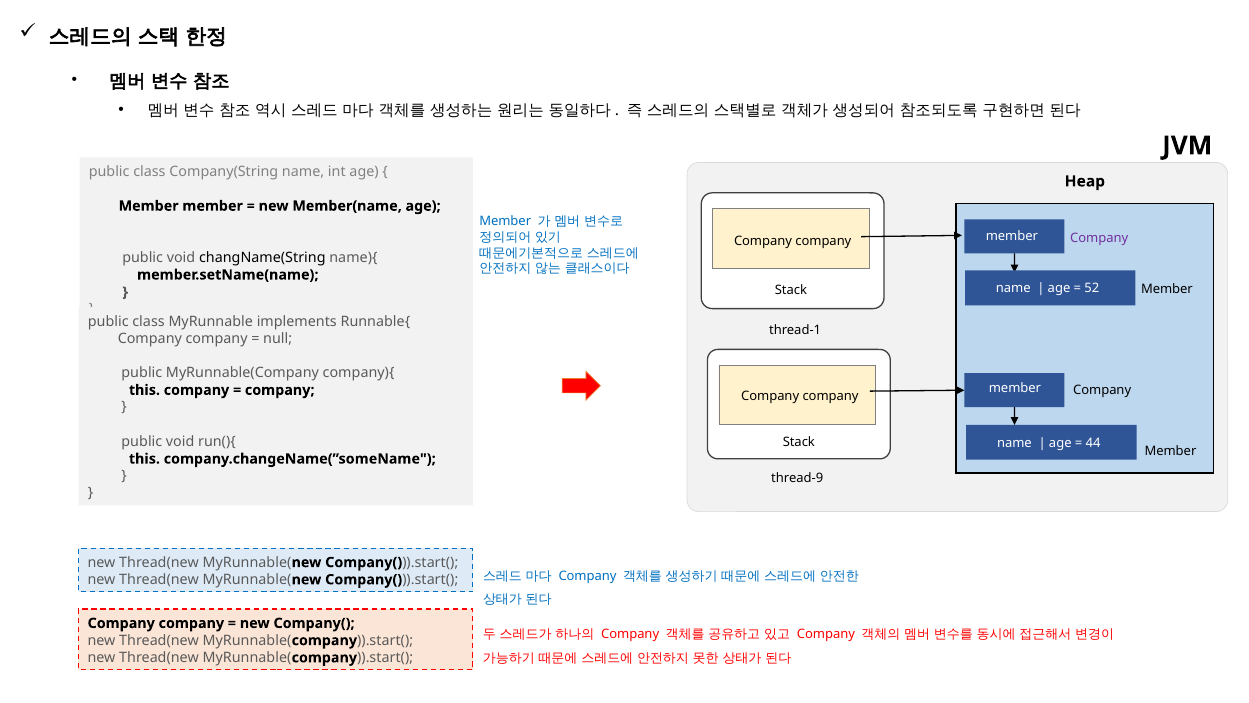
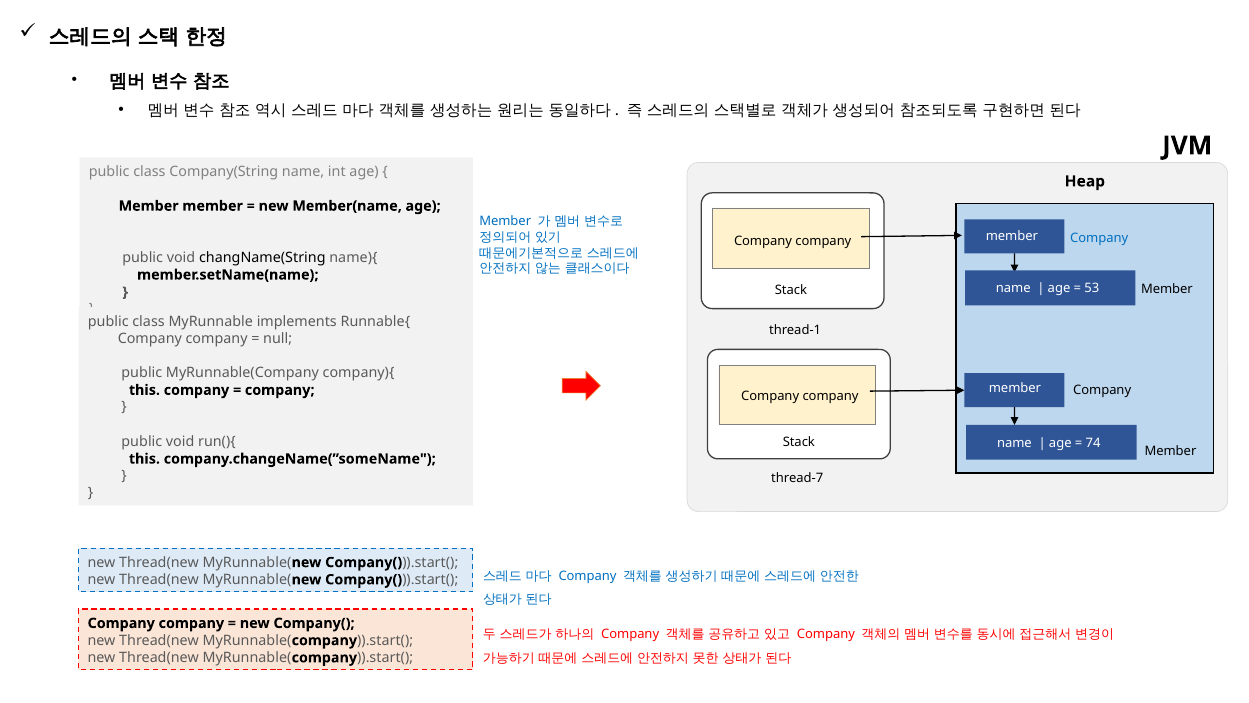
Company at (1099, 238) colour: purple -> blue
52: 52 -> 53
44: 44 -> 74
thread-9: thread-9 -> thread-7
